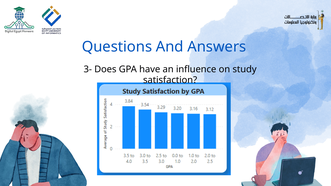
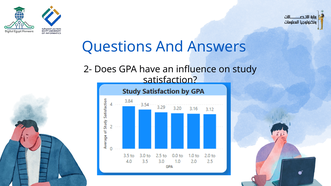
3-: 3- -> 2-
